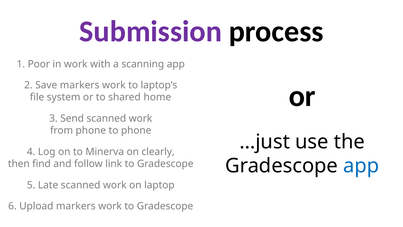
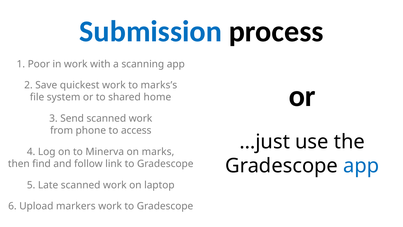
Submission colour: purple -> blue
Save markers: markers -> quickest
laptop’s: laptop’s -> marks’s
to phone: phone -> access
clearly: clearly -> marks
